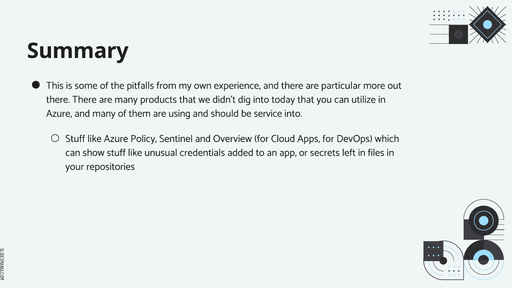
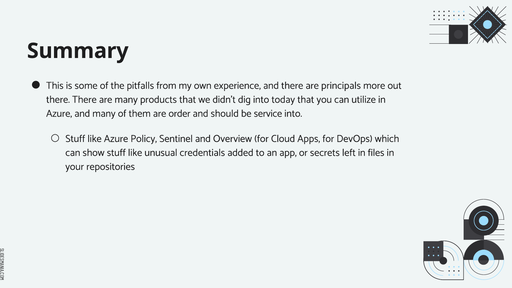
particular: particular -> principals
using: using -> order
